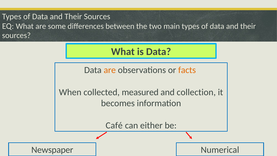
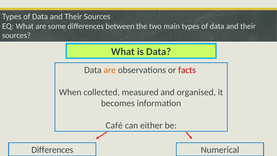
facts colour: orange -> red
collection: collection -> organised
Newspaper at (52, 150): Newspaper -> Differences
